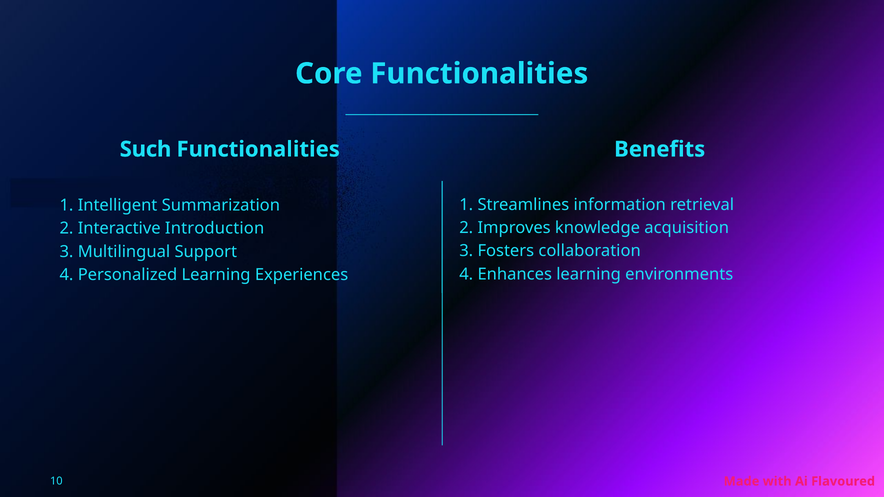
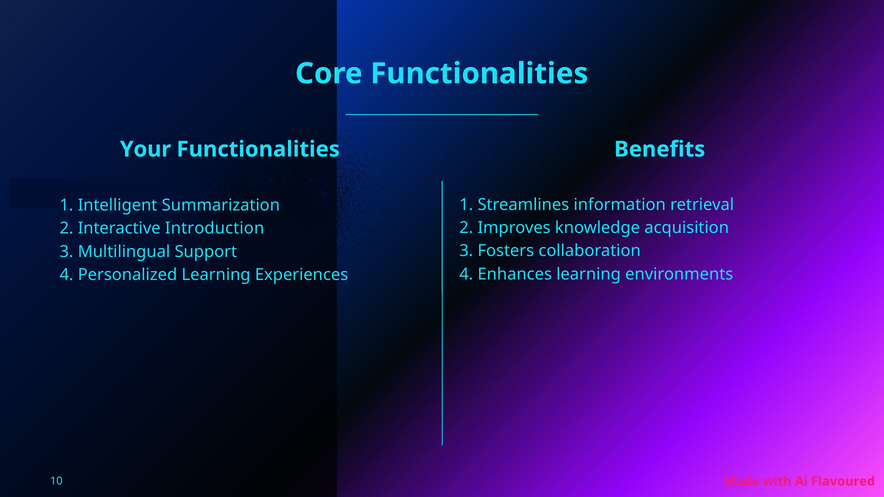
Such: Such -> Your
